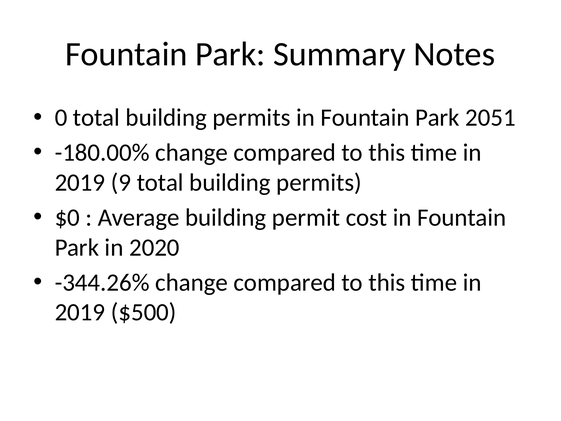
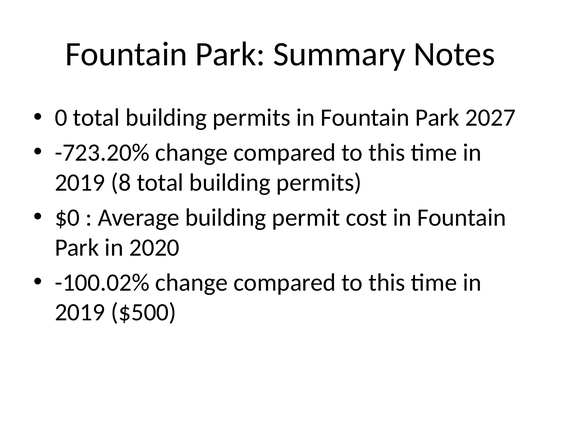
2051: 2051 -> 2027
-180.00%: -180.00% -> -723.20%
9: 9 -> 8
-344.26%: -344.26% -> -100.02%
